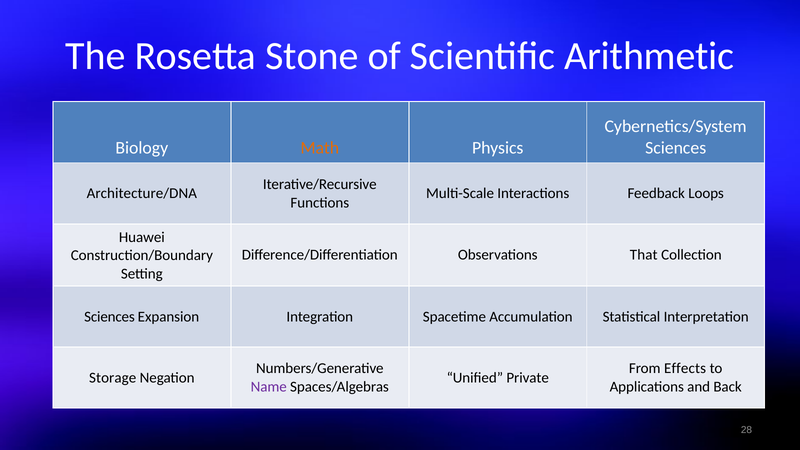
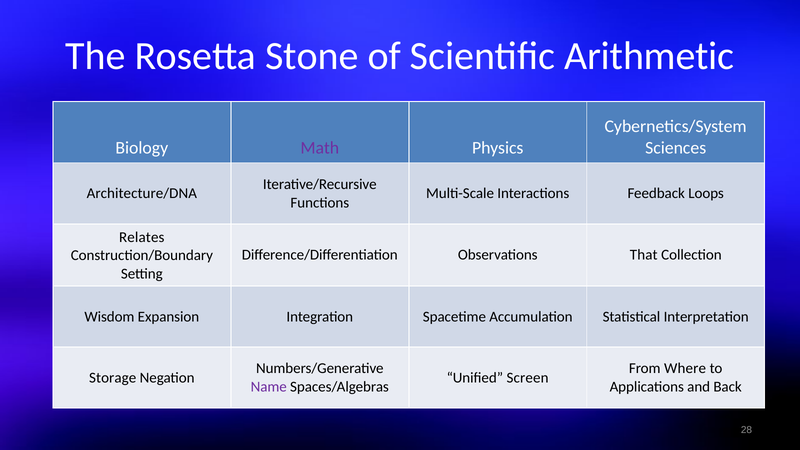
Math colour: orange -> purple
Huawei: Huawei -> Relates
Sciences at (109, 317): Sciences -> Wisdom
Effects: Effects -> Where
Private: Private -> Screen
